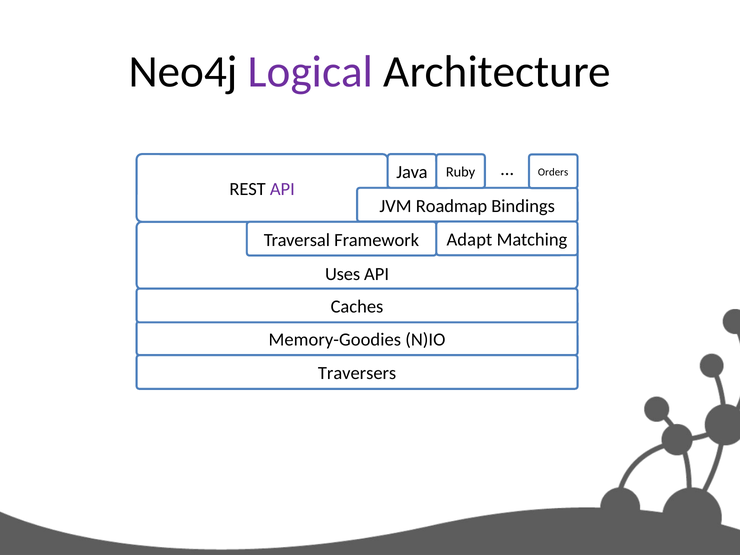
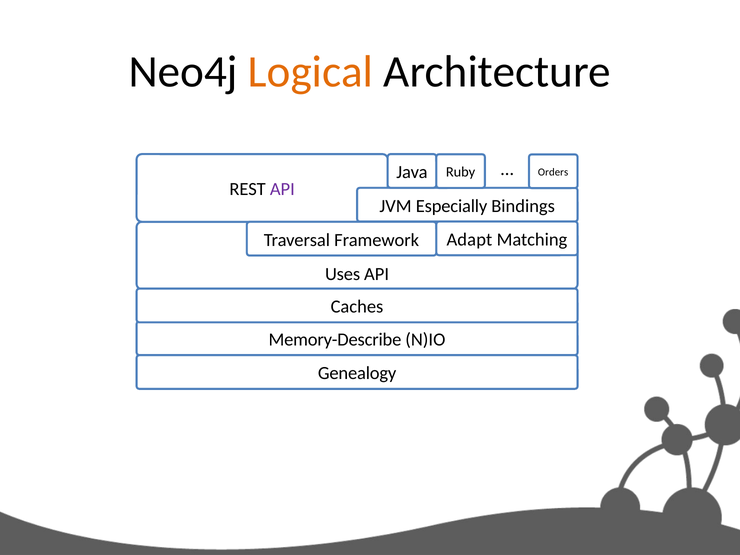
Logical colour: purple -> orange
Roadmap: Roadmap -> Especially
Memory-Goodies: Memory-Goodies -> Memory-Describe
Traversers: Traversers -> Genealogy
